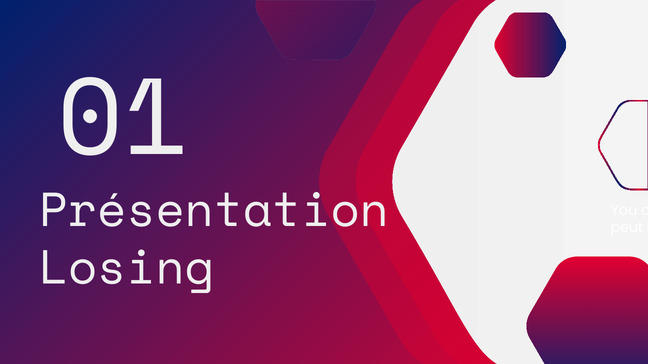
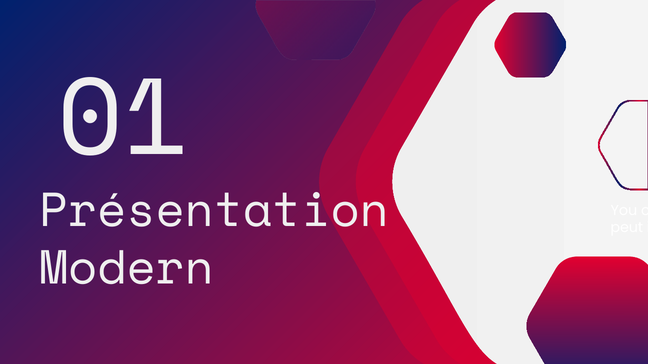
Losing: Losing -> Modern
